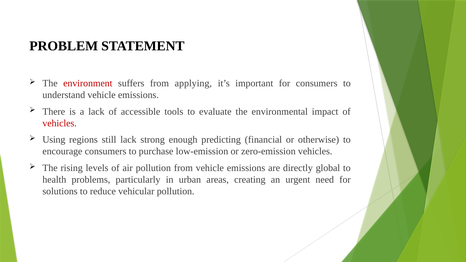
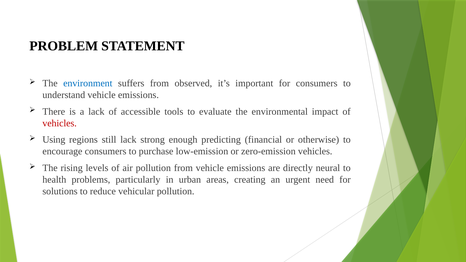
environment colour: red -> blue
applying: applying -> observed
global: global -> neural
